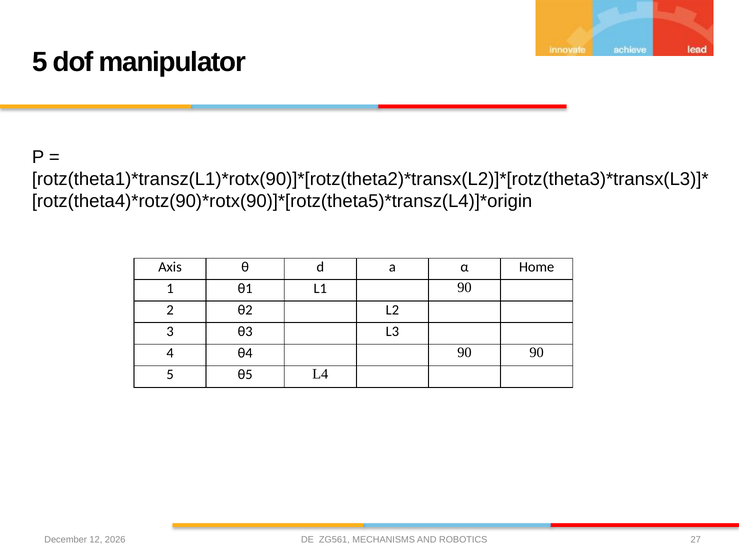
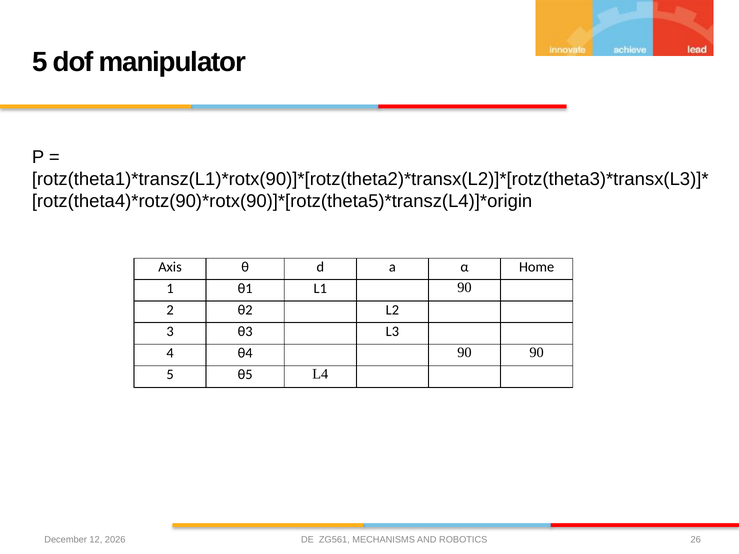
27: 27 -> 26
